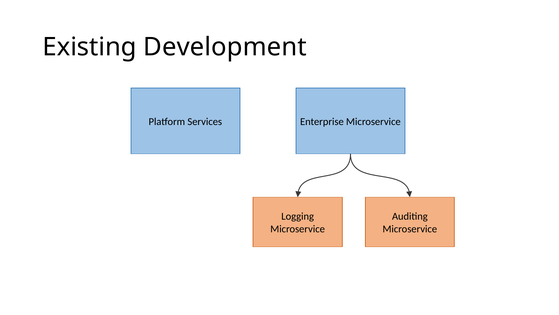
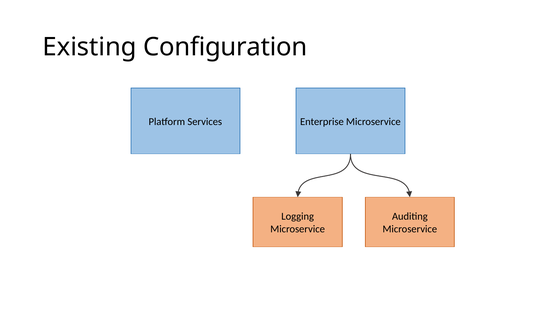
Development: Development -> Configuration
